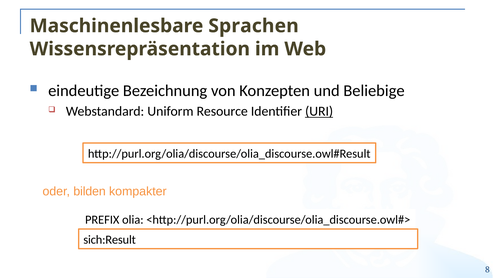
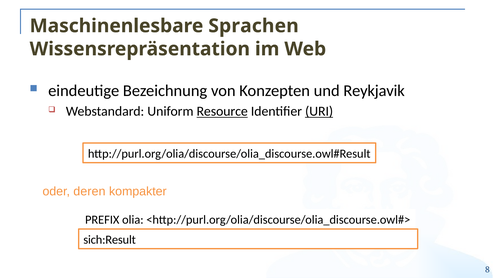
Beliebige: Beliebige -> Reykjavik
Resource underline: none -> present
bilden: bilden -> deren
